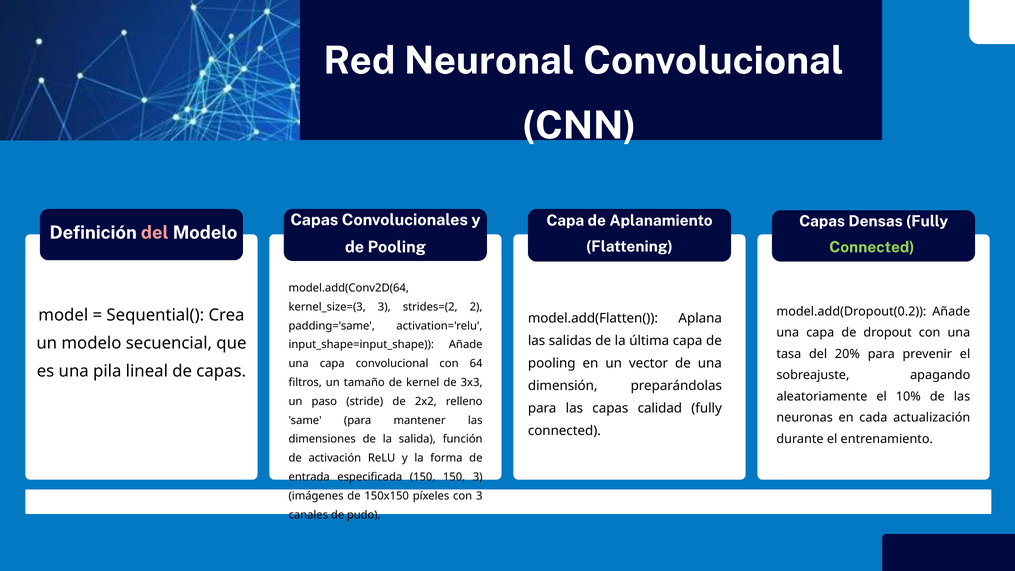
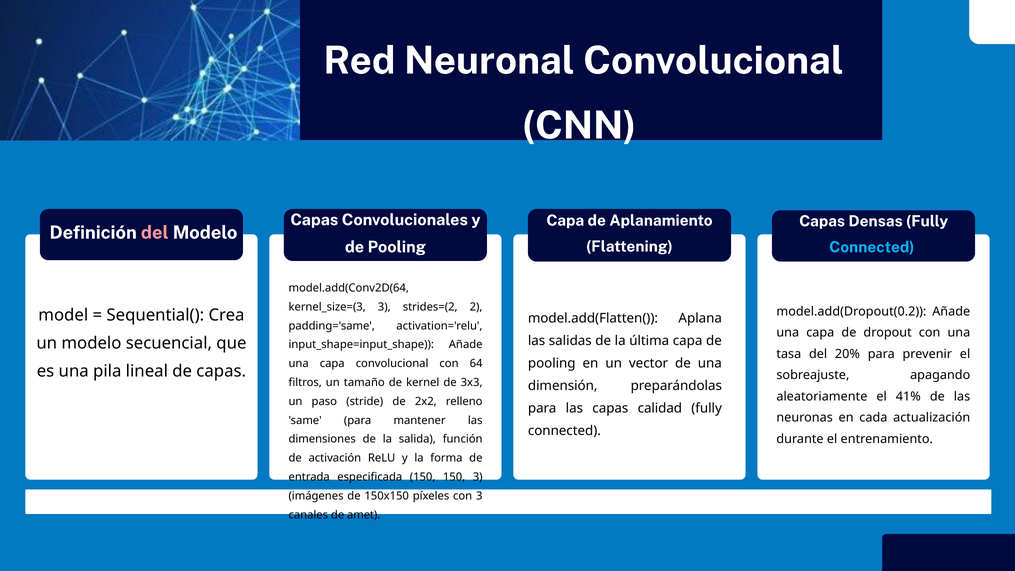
Connected at (872, 247) colour: light green -> light blue
10%: 10% -> 41%
pudo: pudo -> amet
